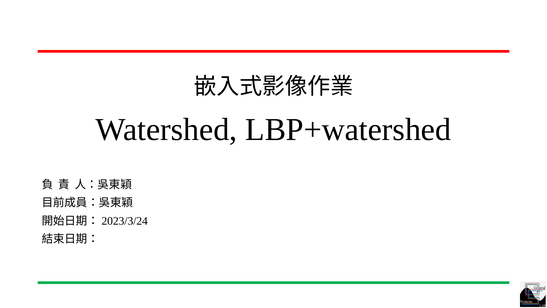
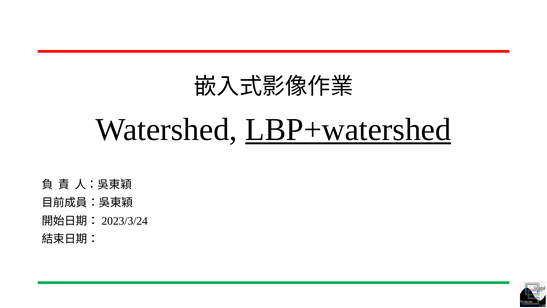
LBP+watershed underline: none -> present
